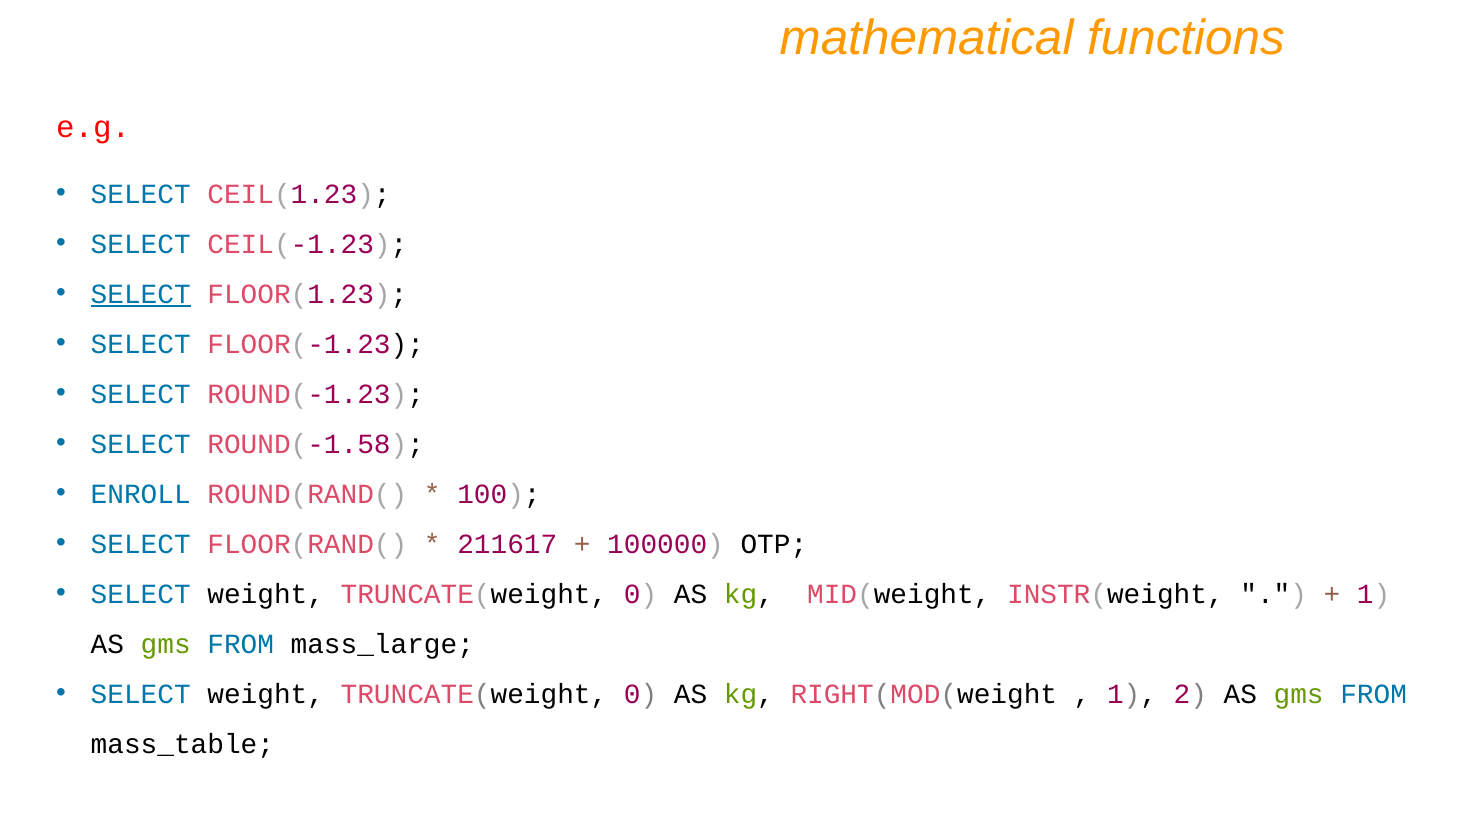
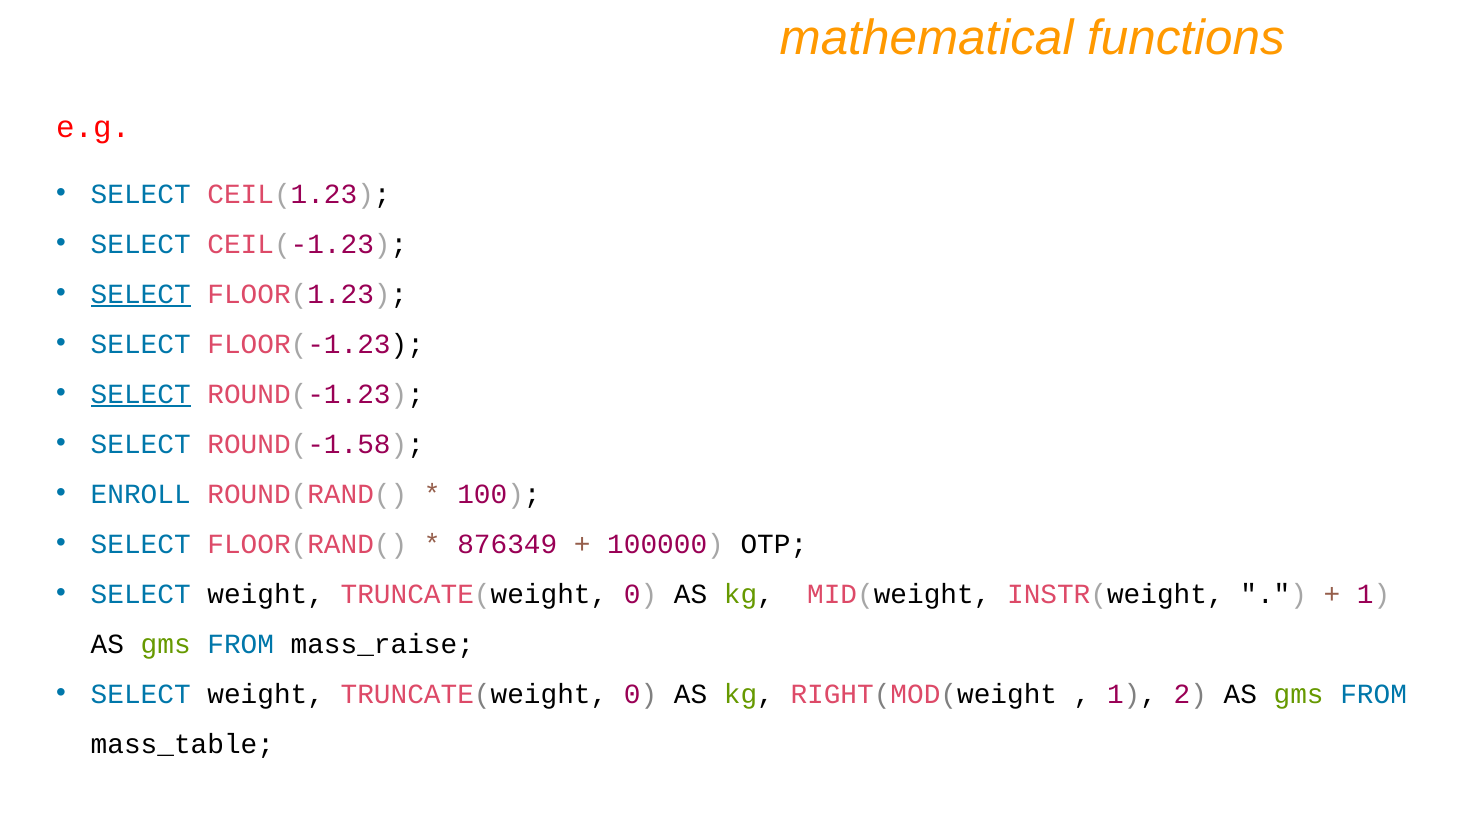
SELECT at (141, 394) underline: none -> present
211617: 211617 -> 876349
mass_large: mass_large -> mass_raise
